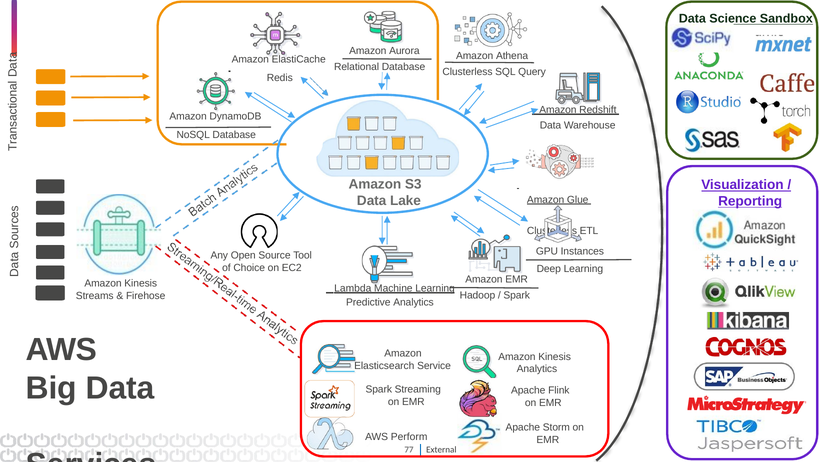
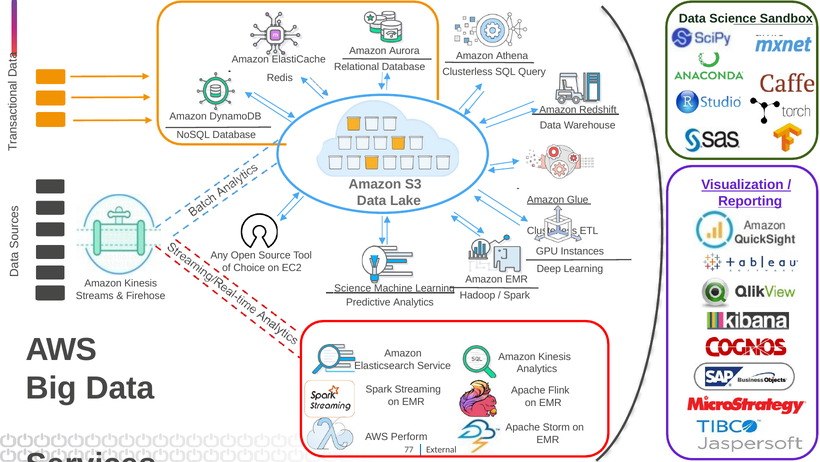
Lambda at (353, 288): Lambda -> Science
